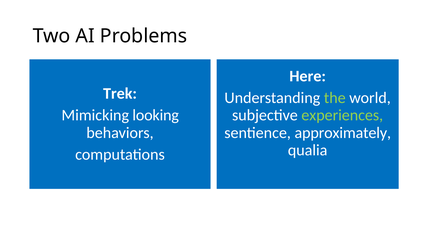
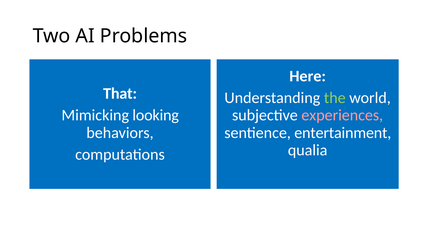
Trek: Trek -> That
experiences colour: light green -> pink
approximately: approximately -> entertainment
